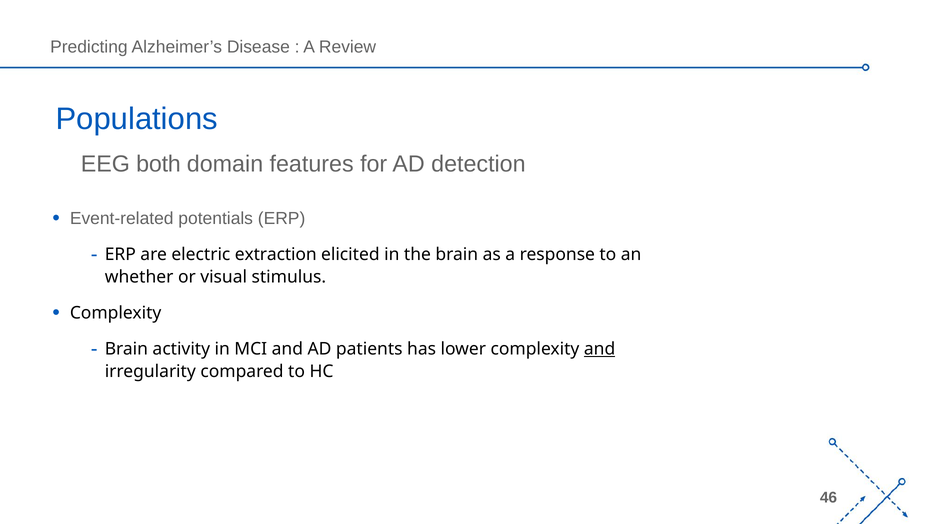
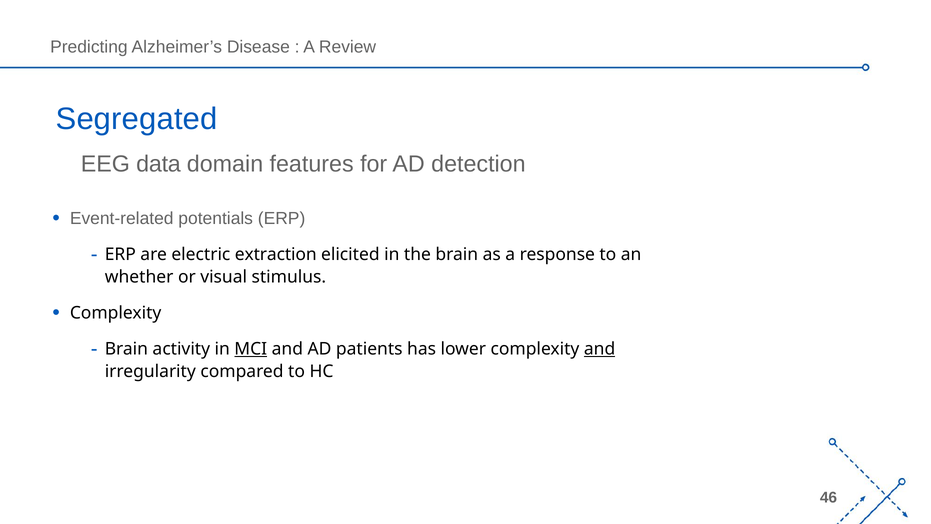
Populations: Populations -> Segregated
both: both -> data
MCI underline: none -> present
